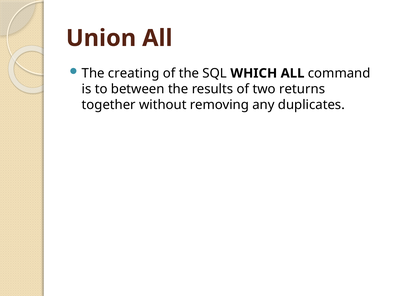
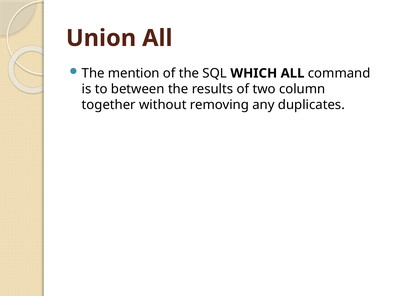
creating: creating -> mention
returns: returns -> column
